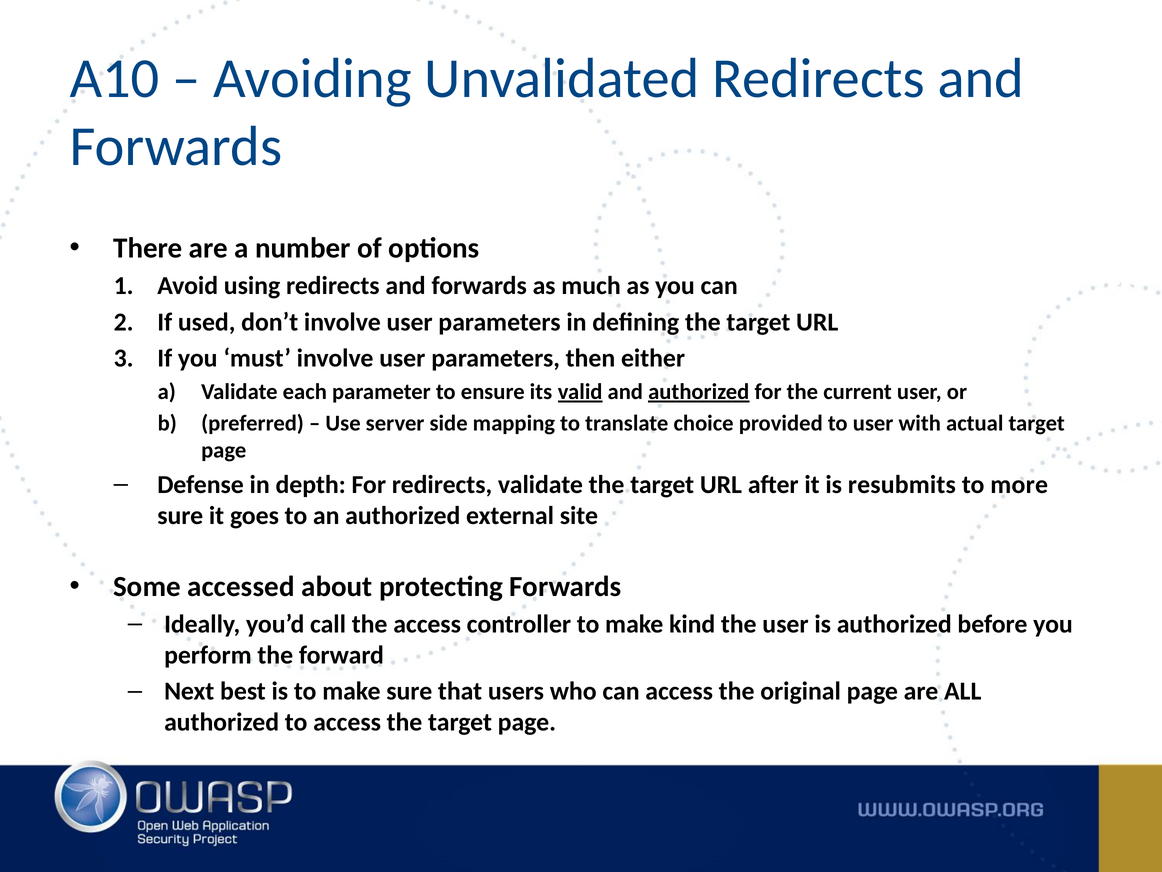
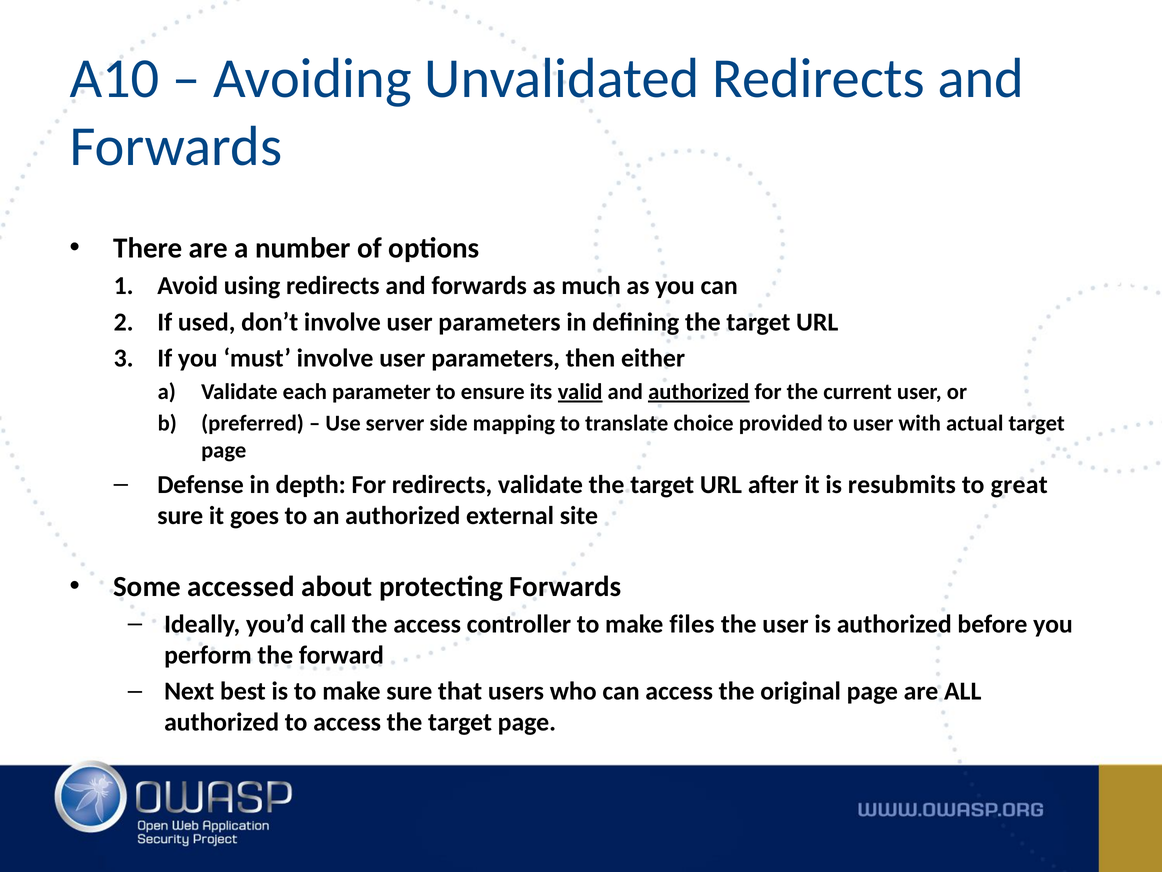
more: more -> great
kind: kind -> files
